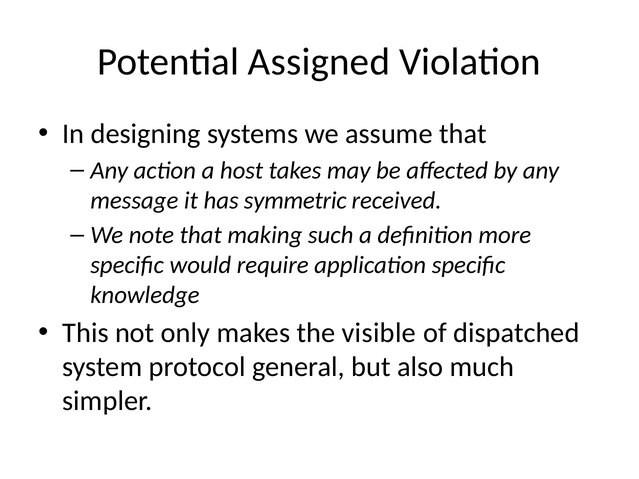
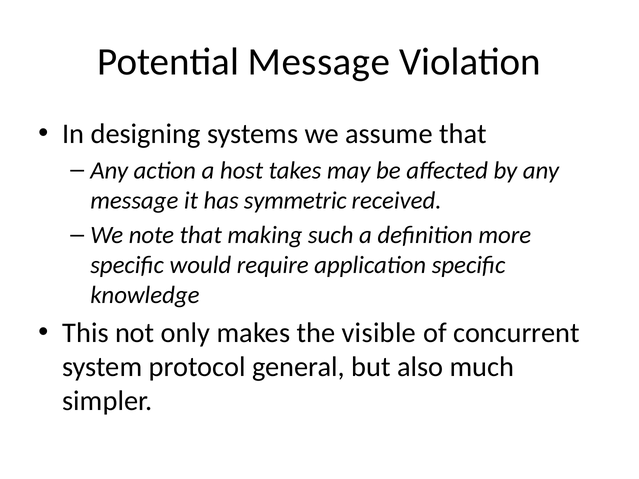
Potential Assigned: Assigned -> Message
dispatched: dispatched -> concurrent
